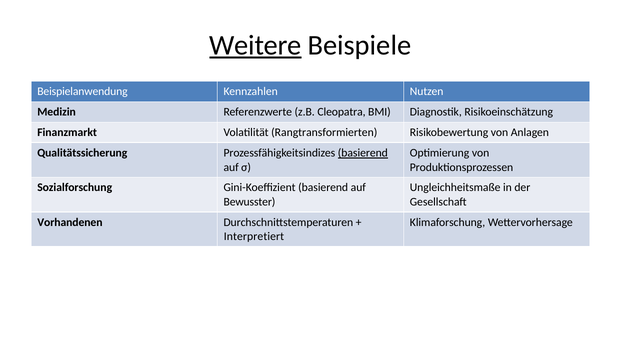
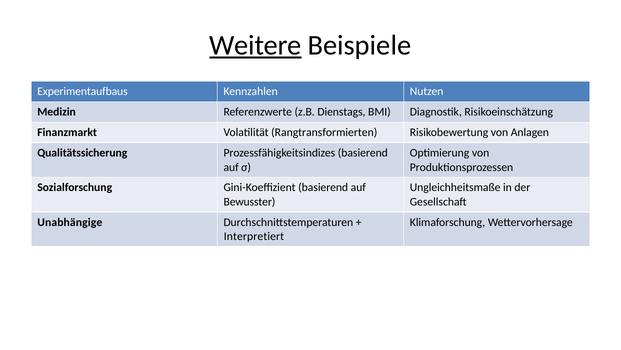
Beispielanwendung: Beispielanwendung -> Experimentaufbaus
Cleopatra: Cleopatra -> Dienstags
basierend at (363, 153) underline: present -> none
Vorhandenen: Vorhandenen -> Unabhängige
